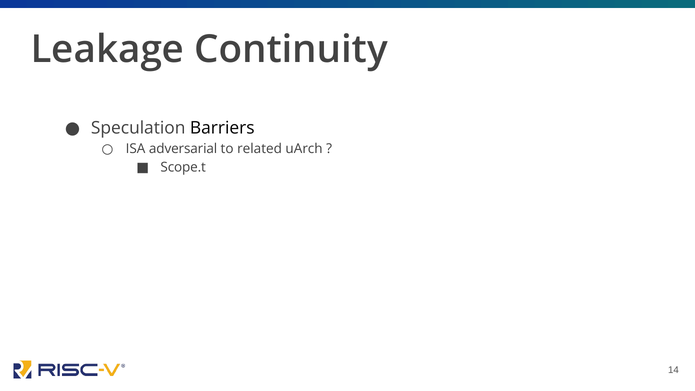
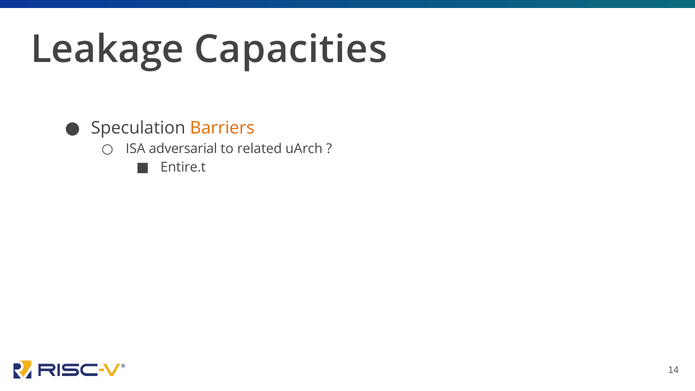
Continuity: Continuity -> Capacities
Barriers colour: black -> orange
Scope.t: Scope.t -> Entire.t
